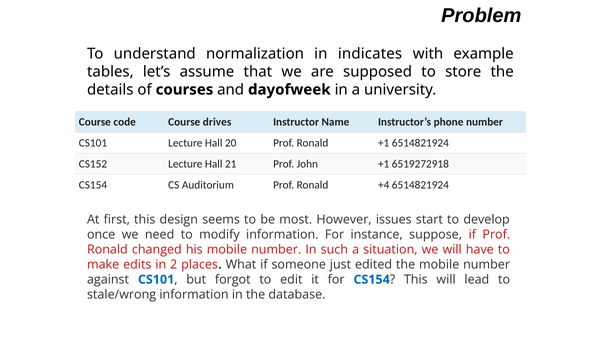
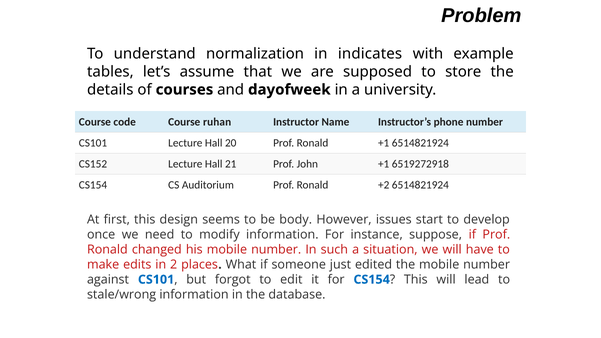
drives: drives -> ruhan
+4: +4 -> +2
most: most -> body
